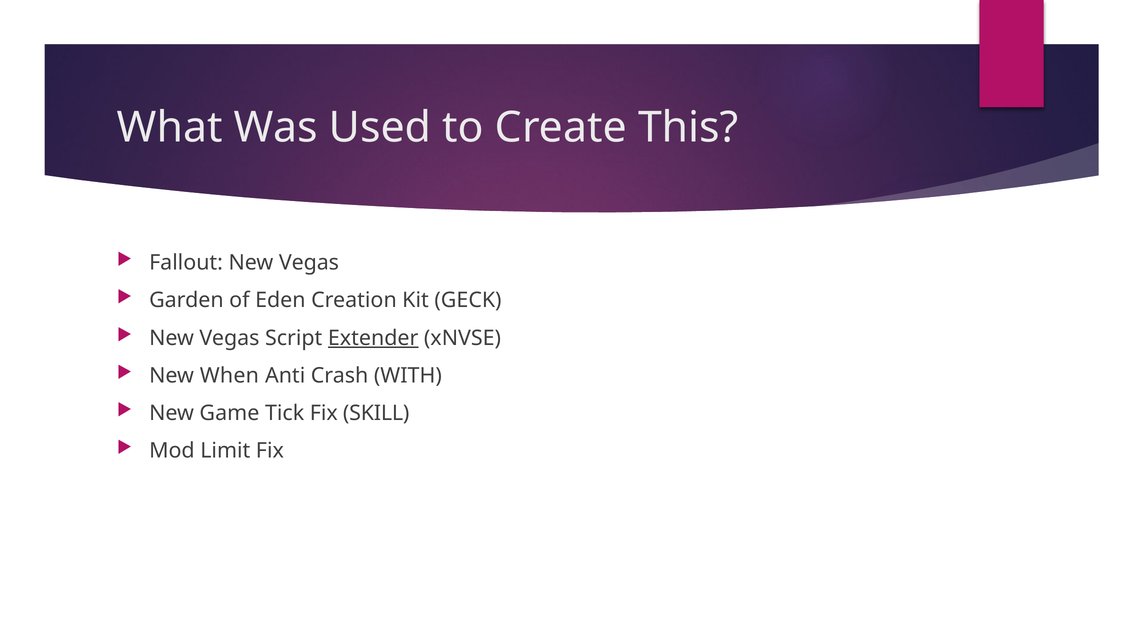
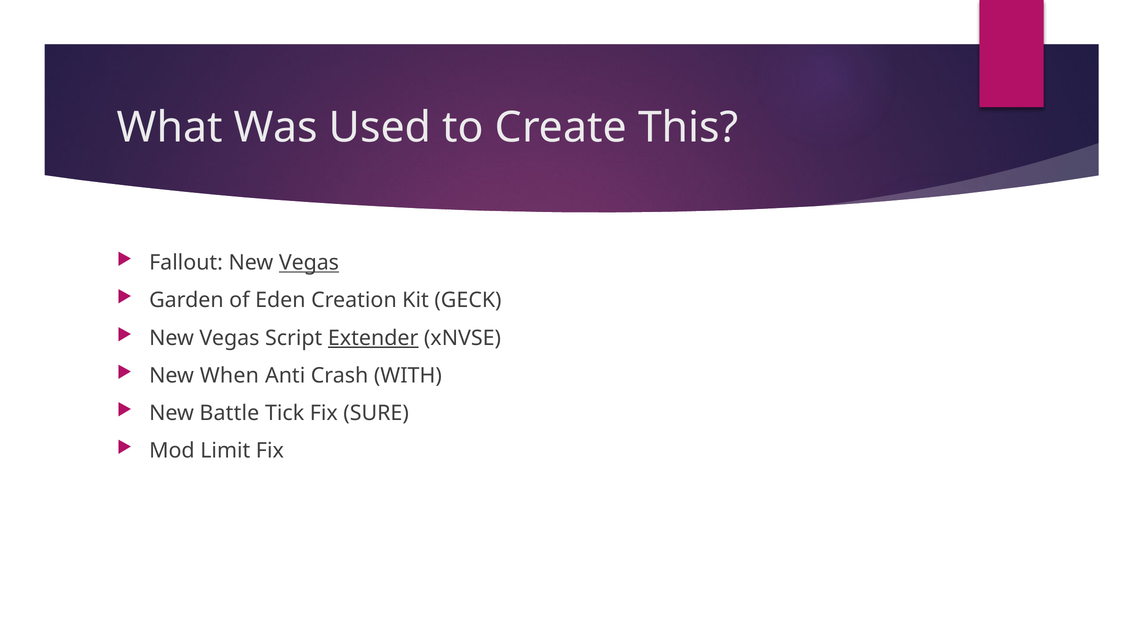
Vegas at (309, 263) underline: none -> present
Game: Game -> Battle
SKILL: SKILL -> SURE
